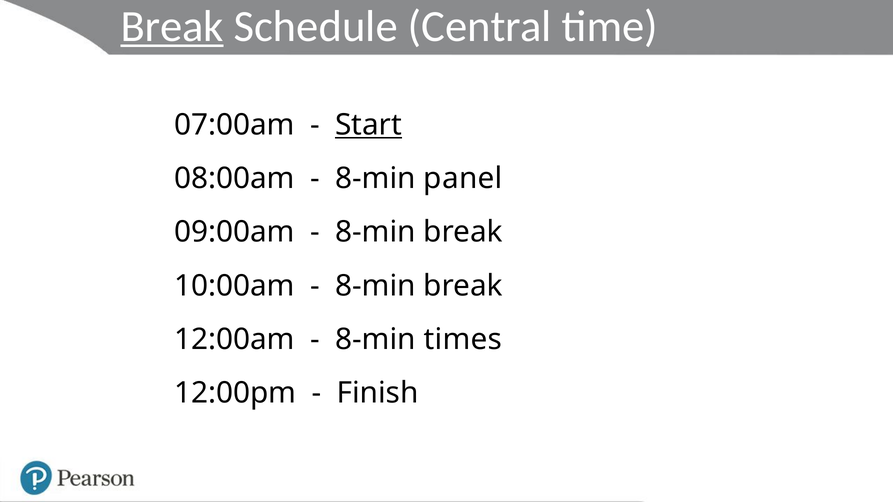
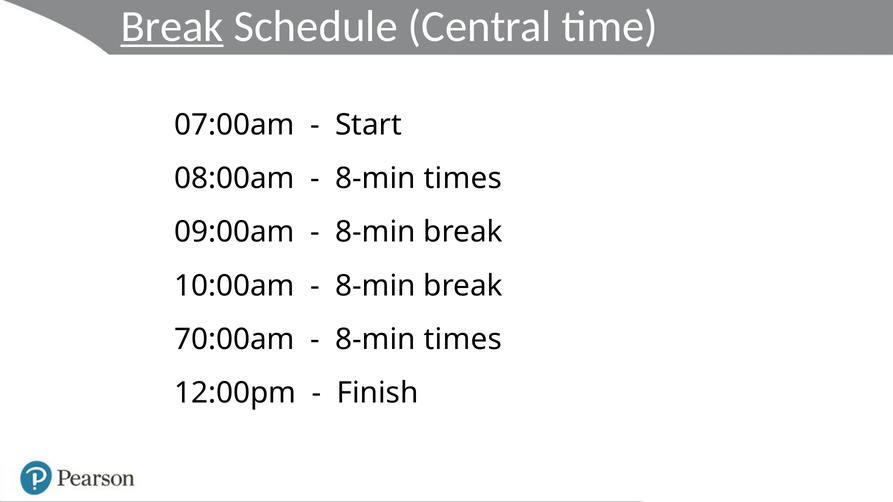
Start underline: present -> none
panel at (463, 179): panel -> times
12:00am: 12:00am -> 70:00am
